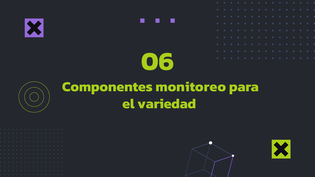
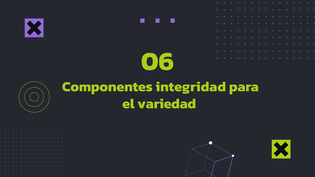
monitoreo: monitoreo -> integridad
